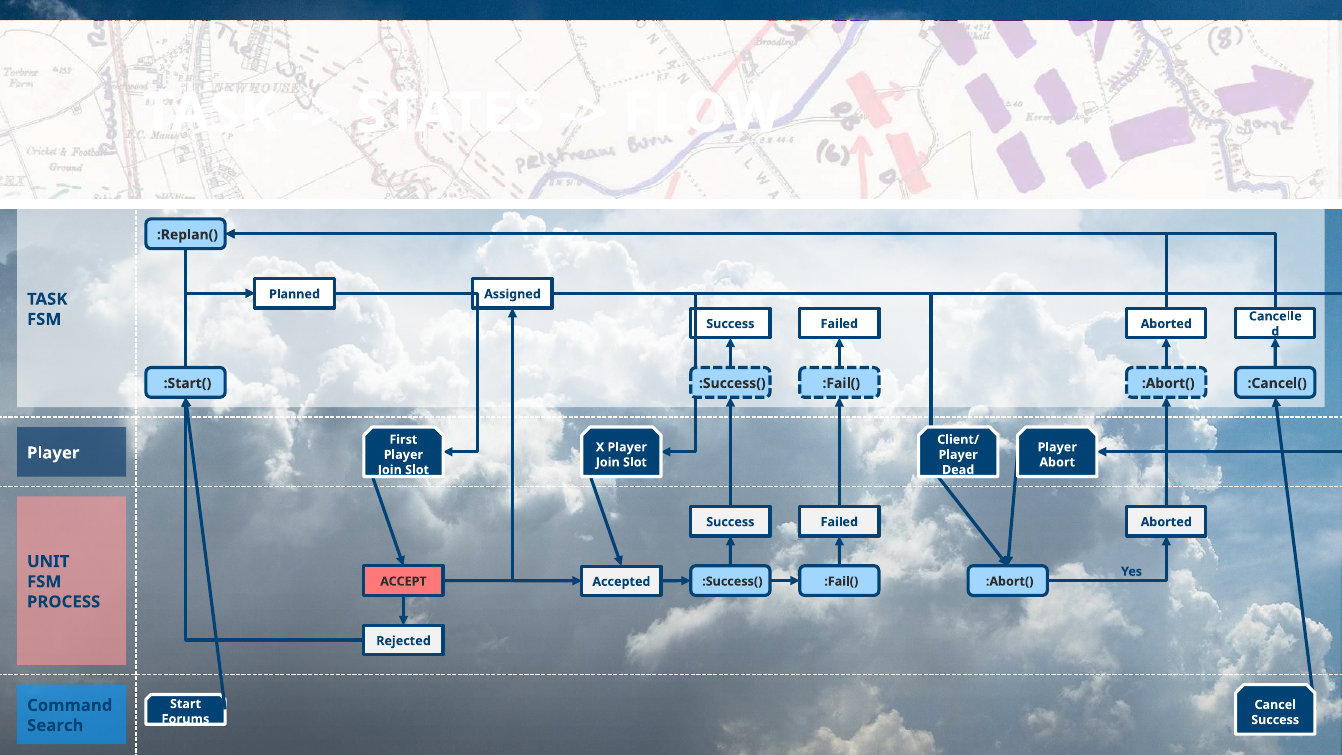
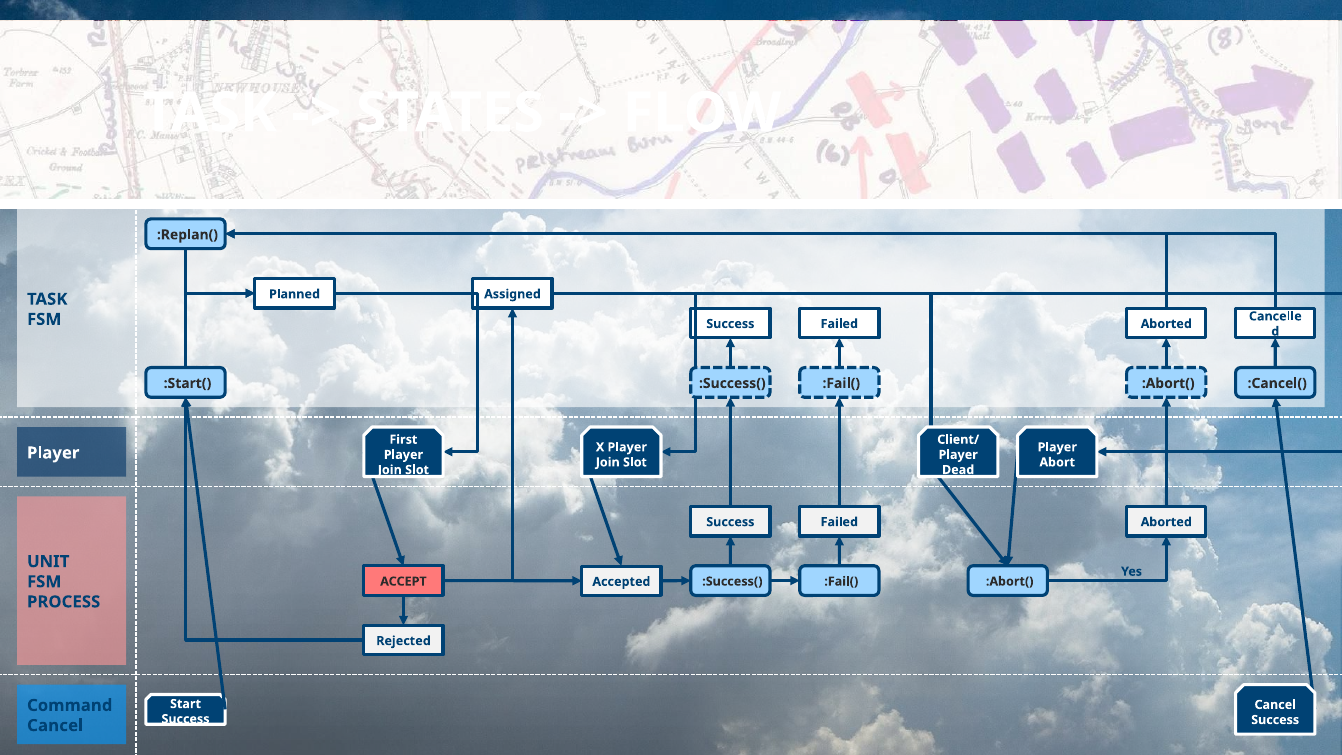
Forums at (185, 719): Forums -> Success
Search at (55, 725): Search -> Cancel
